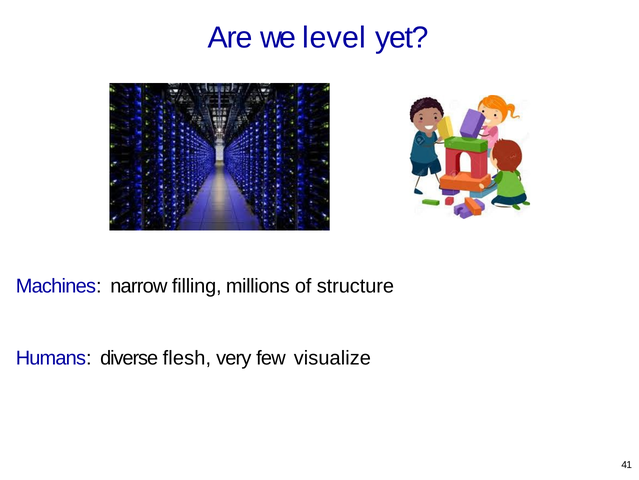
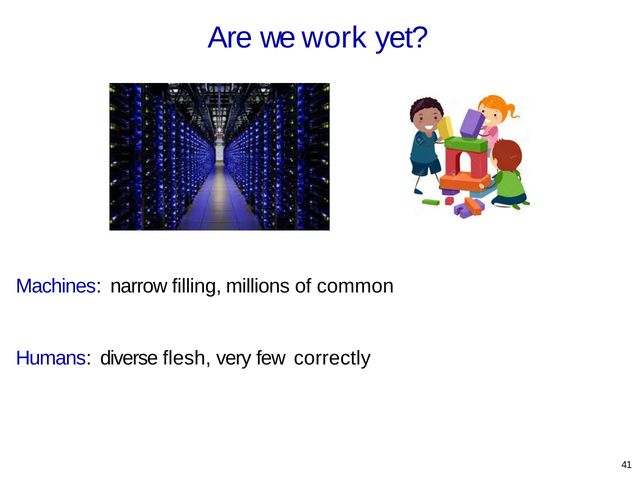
level: level -> work
structure: structure -> common
visualize: visualize -> correctly
